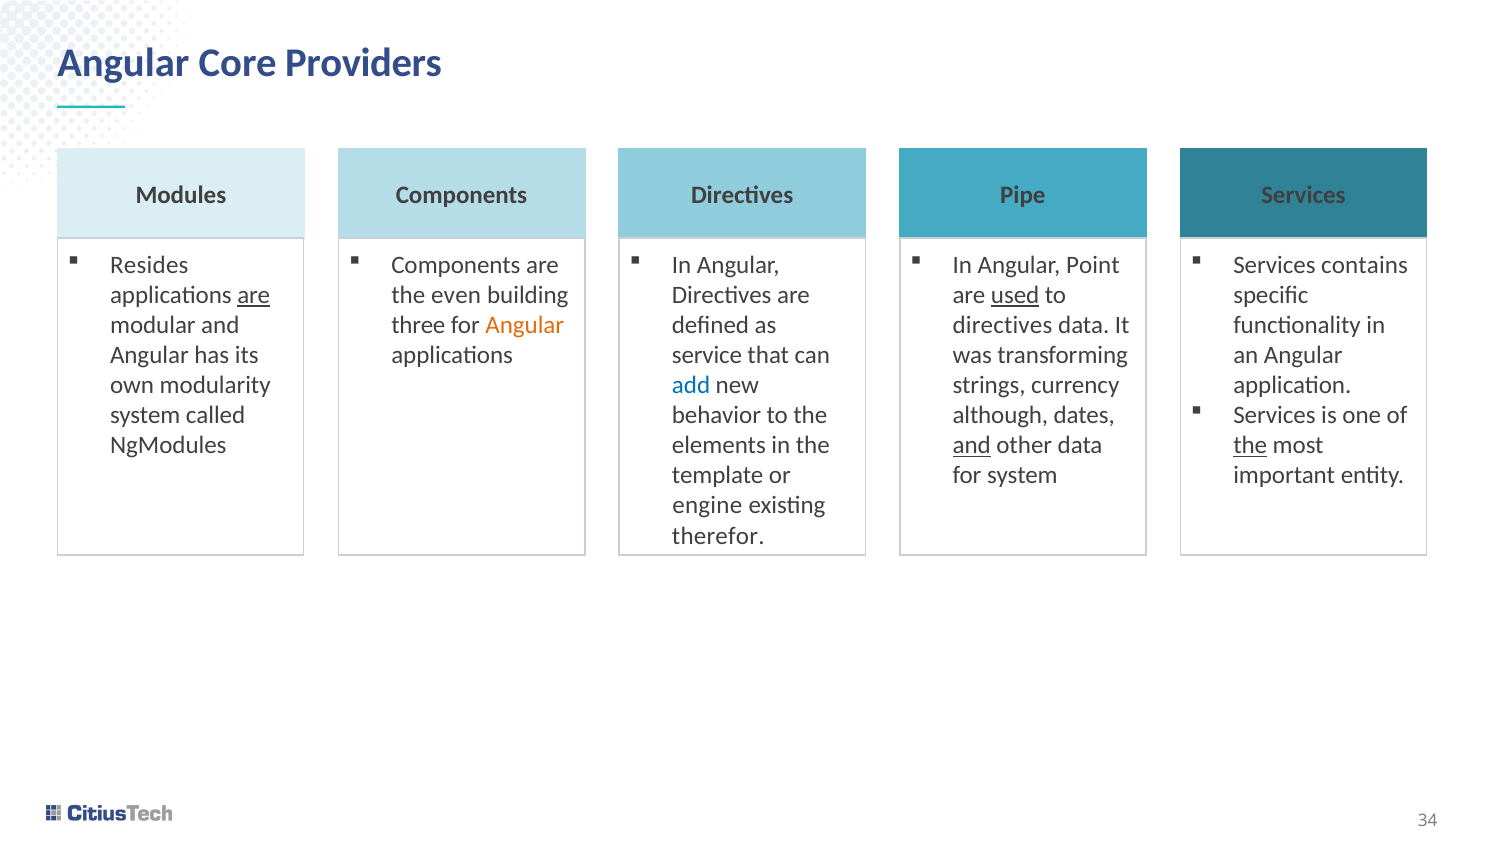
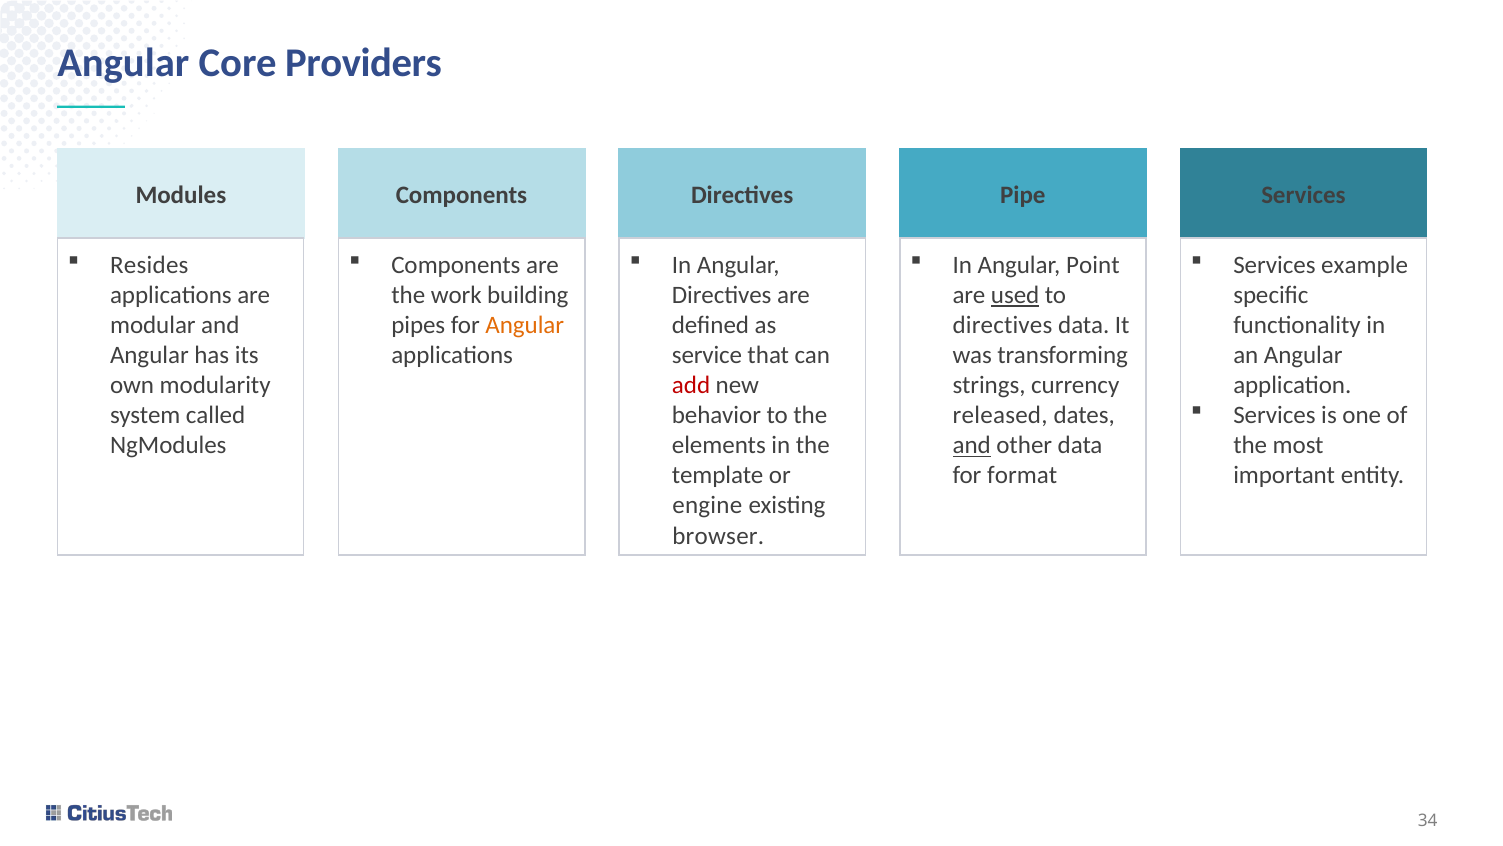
contains: contains -> example
are at (254, 295) underline: present -> none
even: even -> work
three: three -> pipes
add colour: blue -> red
although: although -> released
the at (1250, 445) underline: present -> none
for system: system -> format
therefor: therefor -> browser
